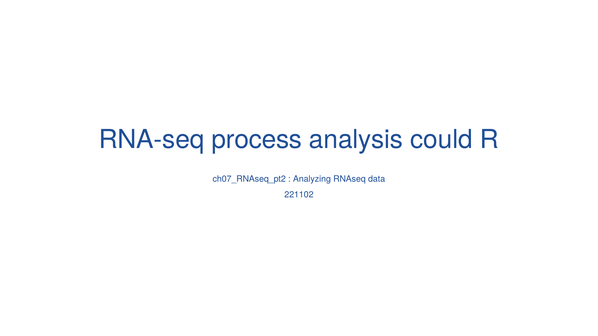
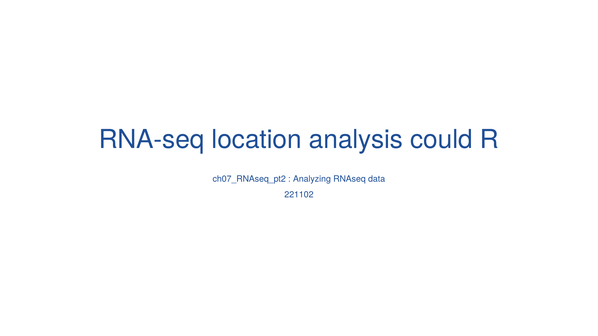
process: process -> location
